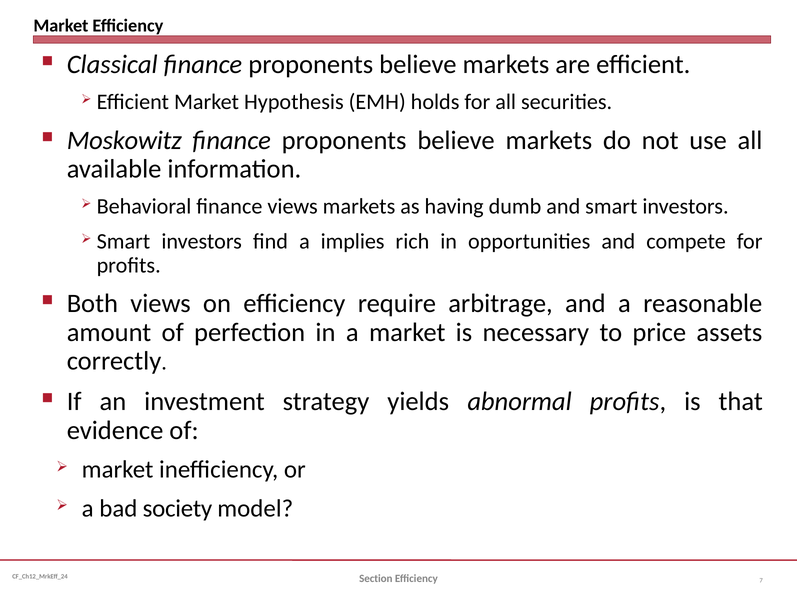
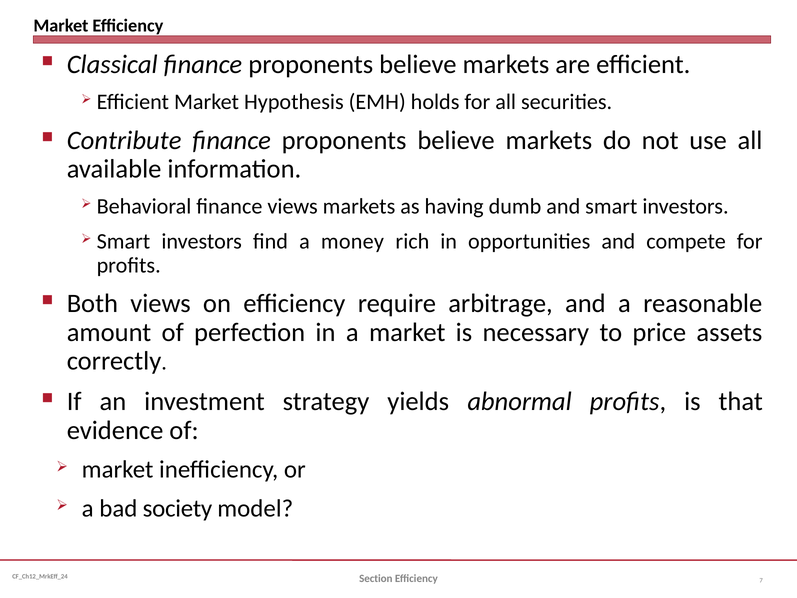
Moskowitz: Moskowitz -> Contribute
implies: implies -> money
